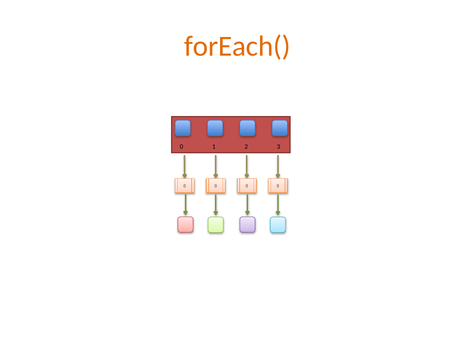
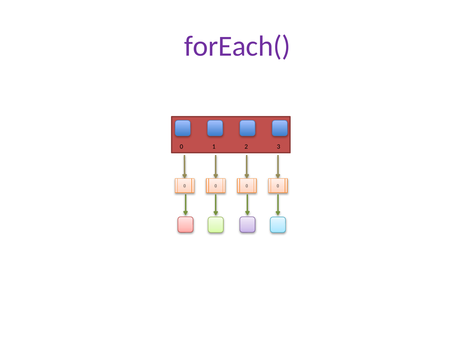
forEach( colour: orange -> purple
